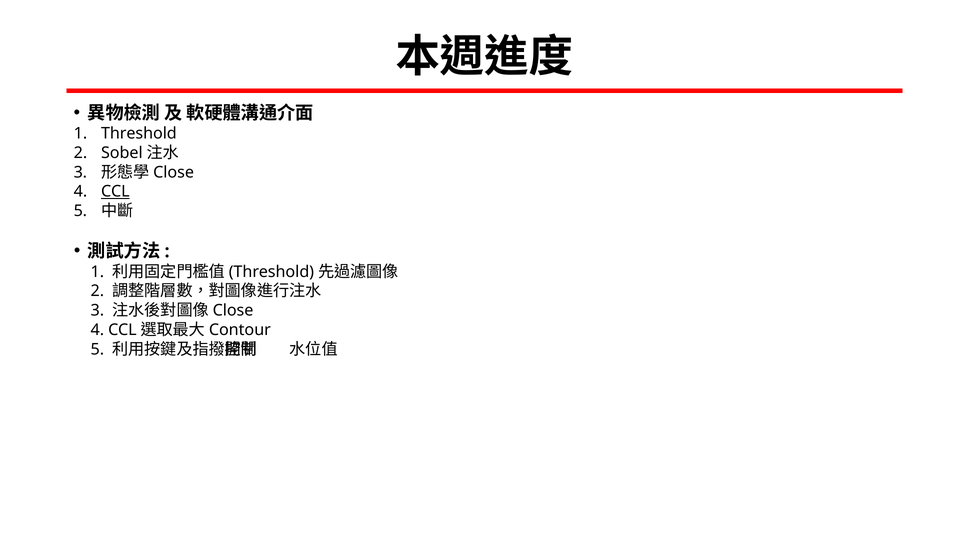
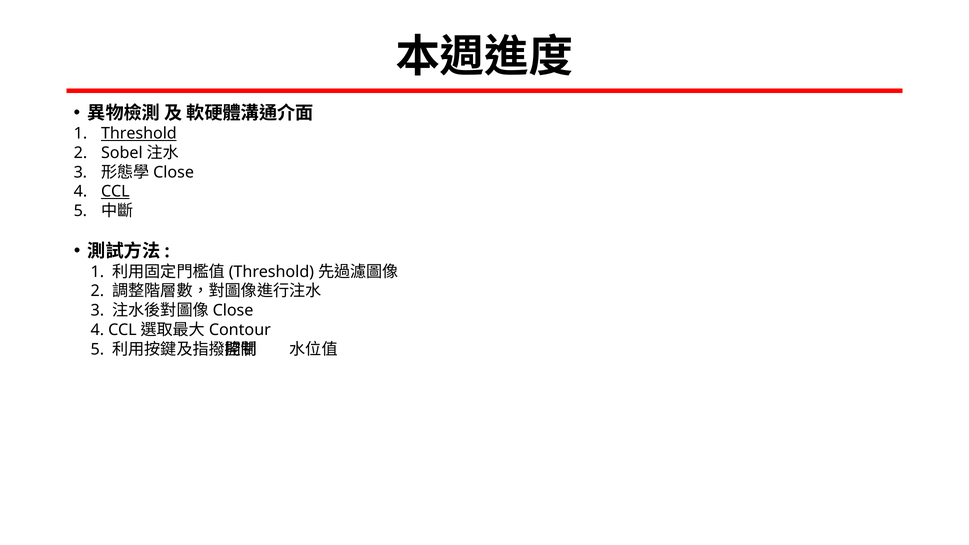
Threshold underline: none -> present
